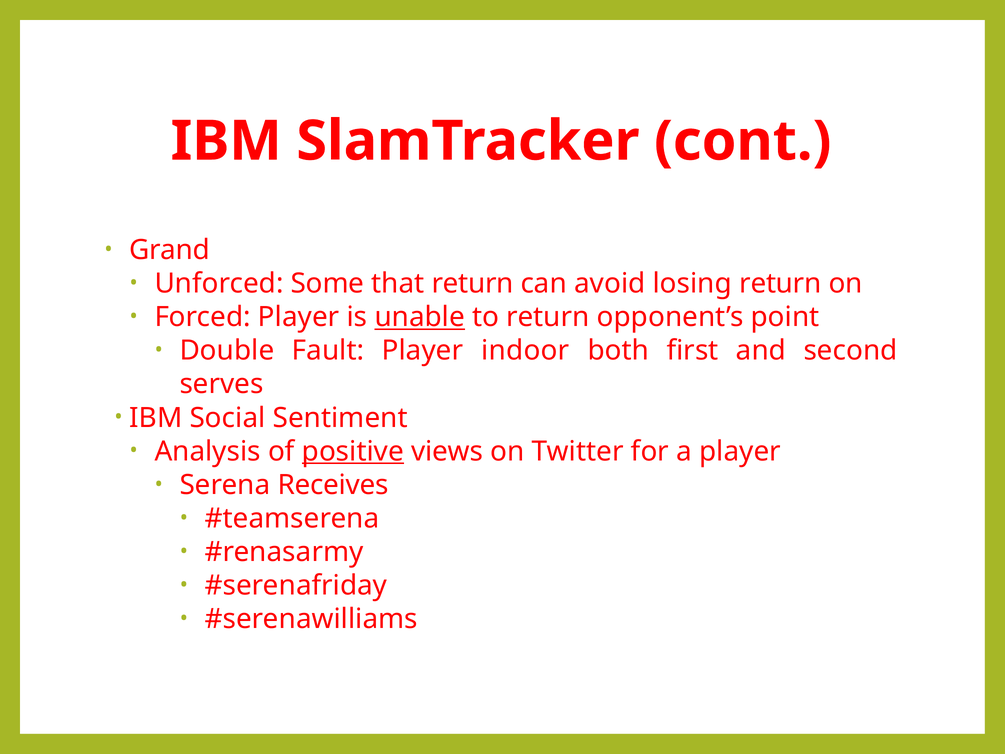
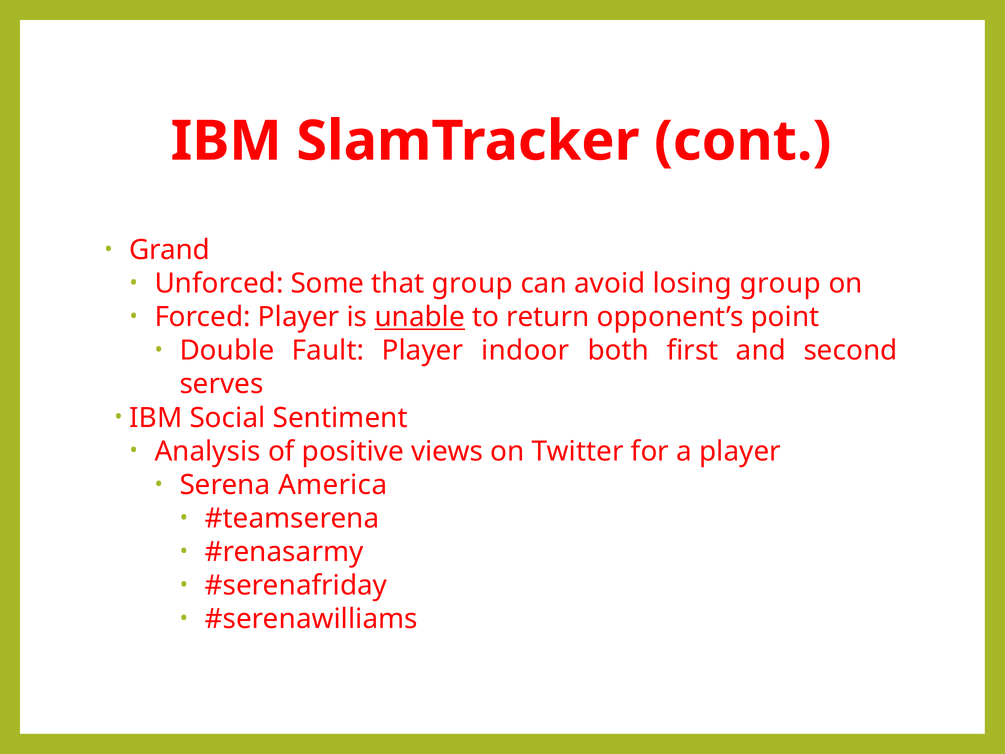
that return: return -> group
losing return: return -> group
positive underline: present -> none
Receives: Receives -> America
